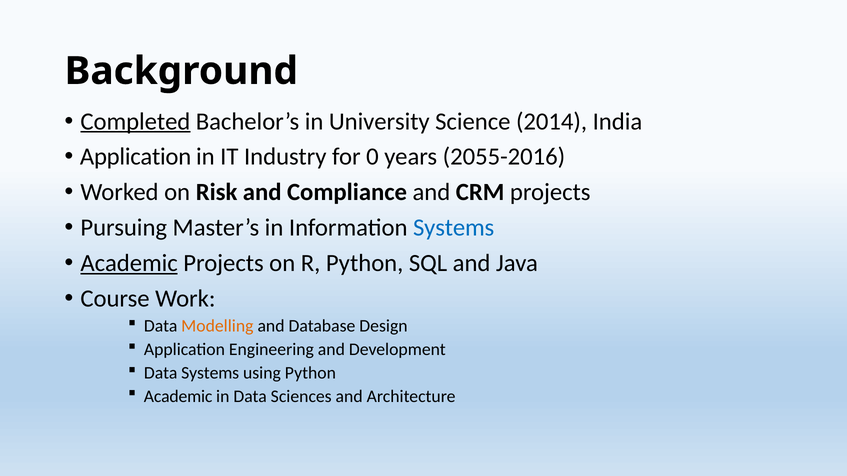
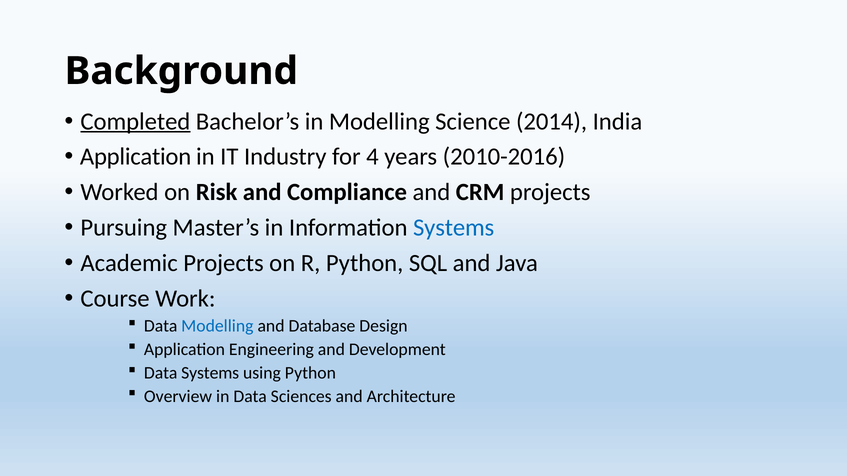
in University: University -> Modelling
0: 0 -> 4
2055-2016: 2055-2016 -> 2010-2016
Academic at (129, 263) underline: present -> none
Modelling at (217, 326) colour: orange -> blue
Academic at (178, 397): Academic -> Overview
